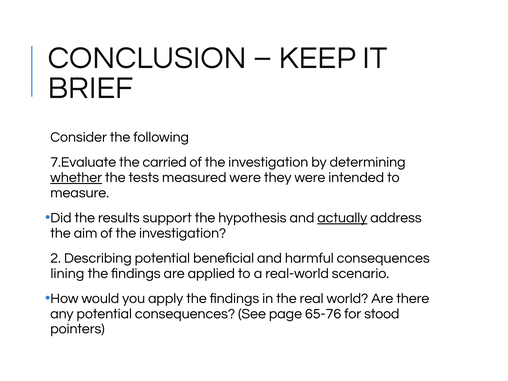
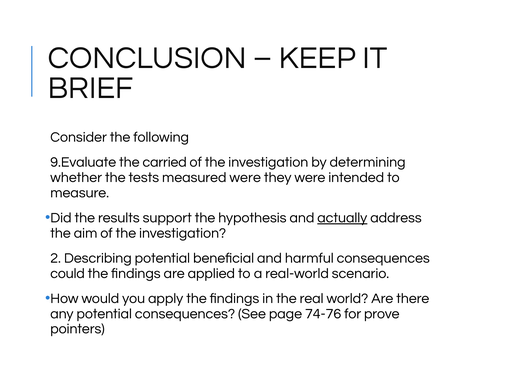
7.Evaluate: 7.Evaluate -> 9.Evaluate
whether underline: present -> none
lining: lining -> could
65-76: 65-76 -> 74-76
stood: stood -> prove
